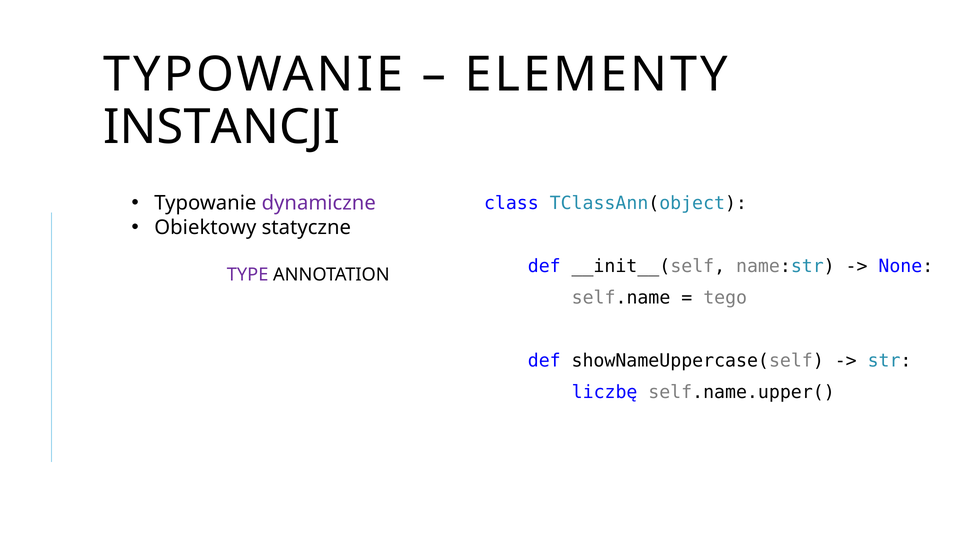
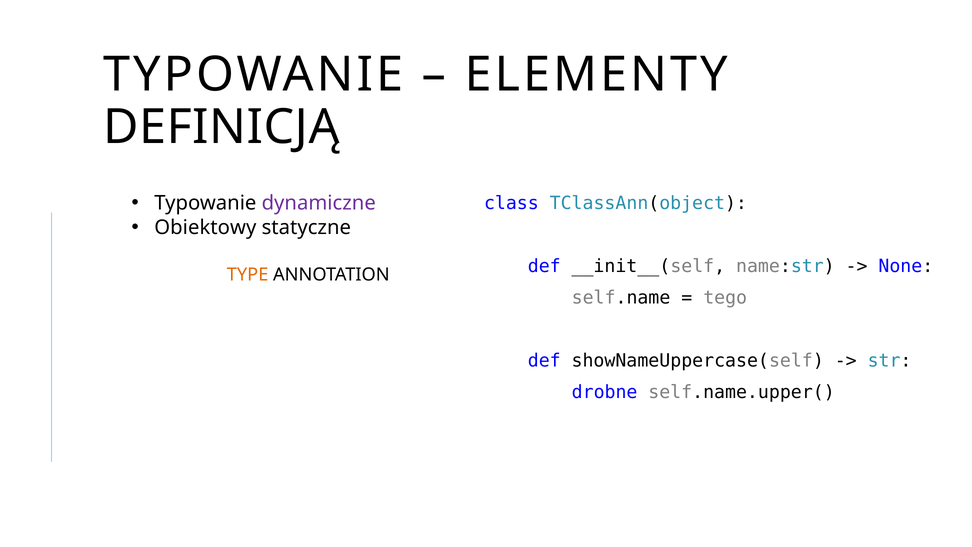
INSTANCJI: INSTANCJI -> DEFINICJĄ
TYPE colour: purple -> orange
liczbę: liczbę -> drobne
